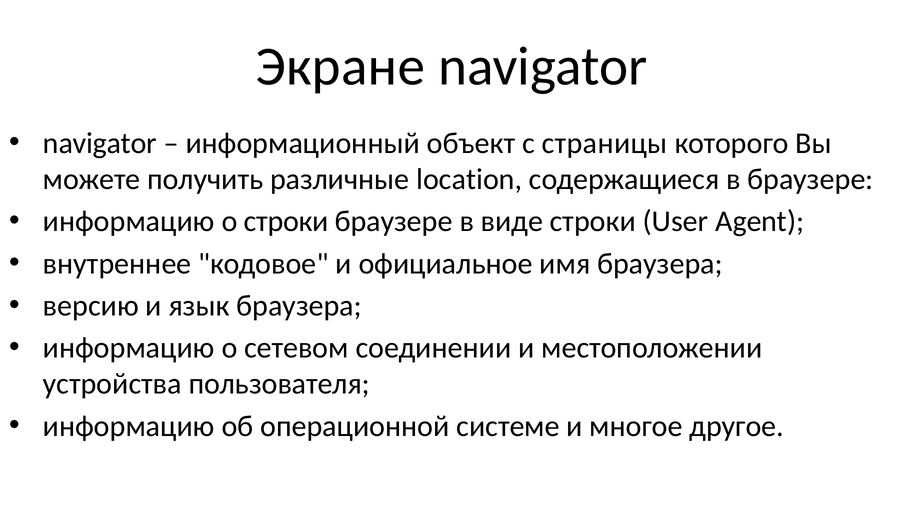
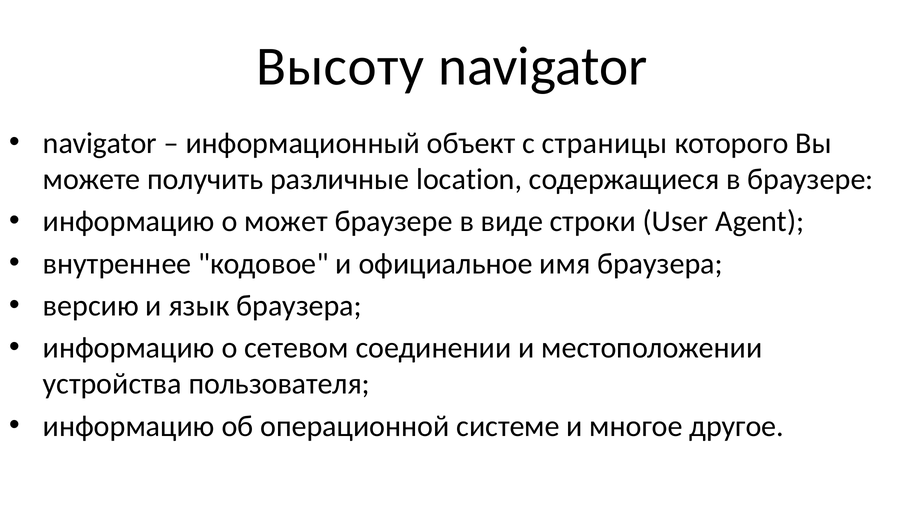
Экране: Экране -> Высоту
о строки: строки -> может
